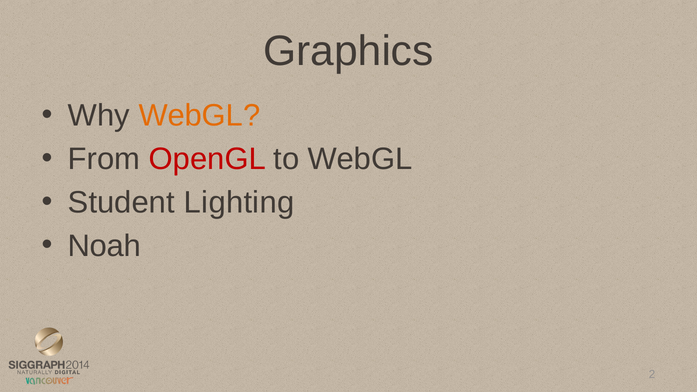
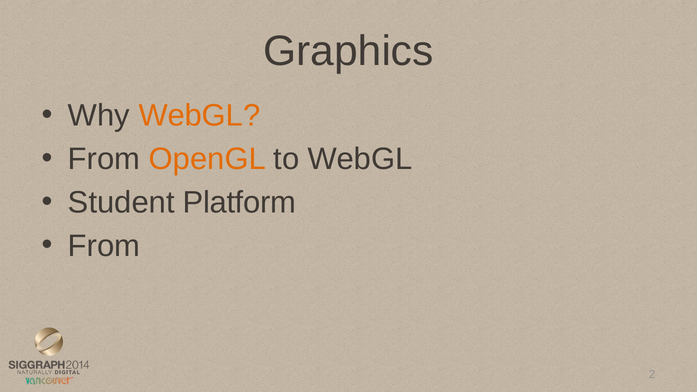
OpenGL colour: red -> orange
Lighting: Lighting -> Platform
Noah at (104, 246): Noah -> From
